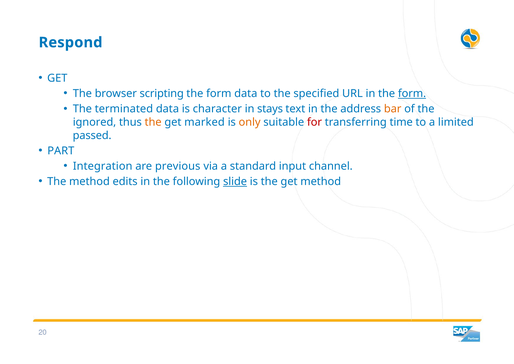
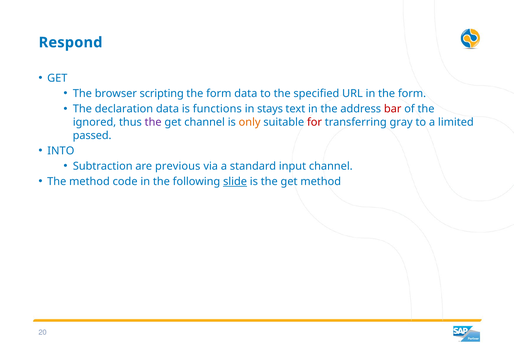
form at (412, 94) underline: present -> none
terminated: terminated -> declaration
character: character -> functions
bar colour: orange -> red
the at (153, 122) colour: orange -> purple
get marked: marked -> channel
time: time -> gray
PART: PART -> INTO
Integration: Integration -> Subtraction
edits: edits -> code
